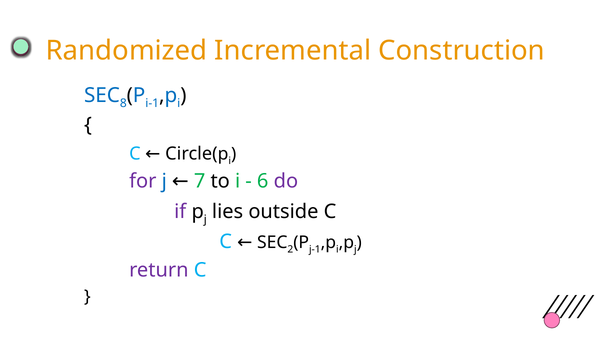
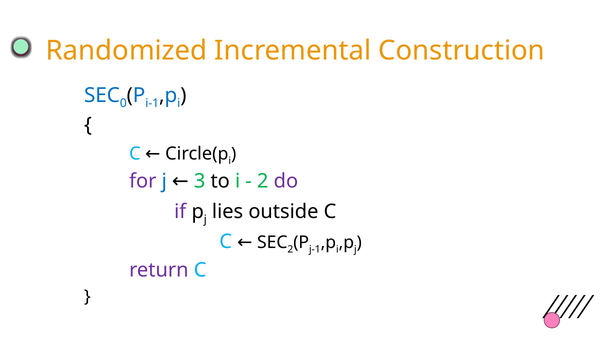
8: 8 -> 0
7: 7 -> 3
6 at (263, 181): 6 -> 2
